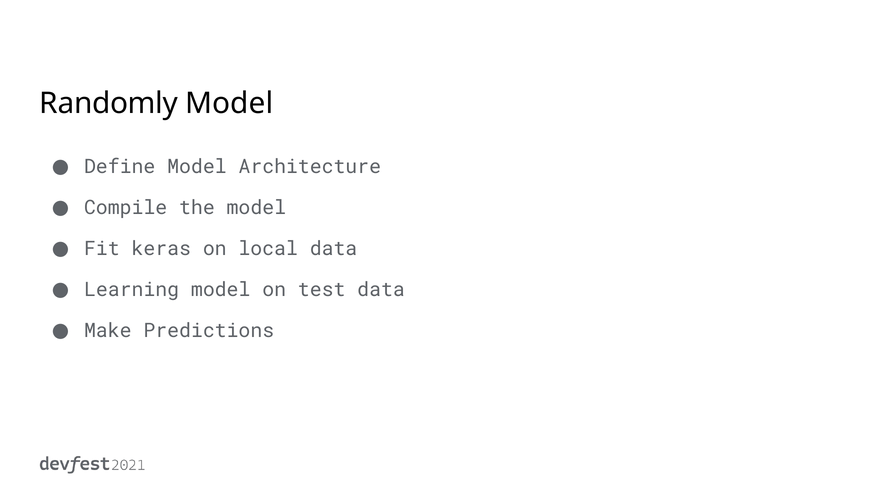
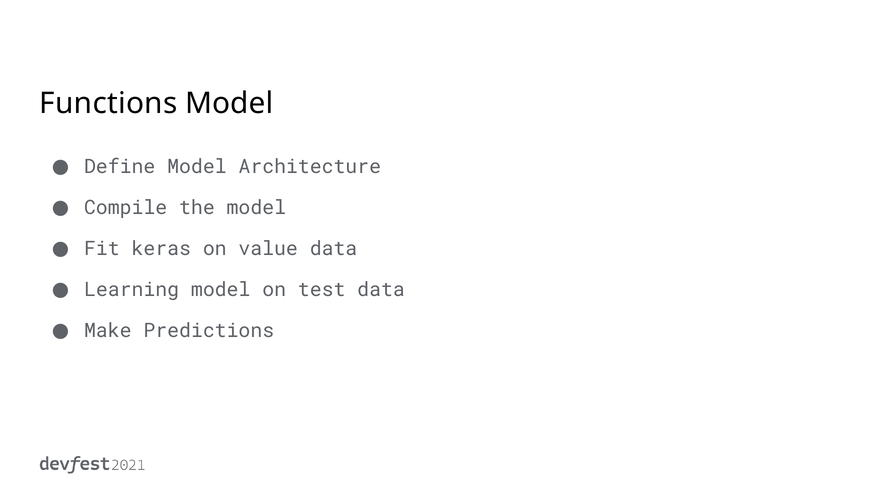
Randomly: Randomly -> Functions
local: local -> value
